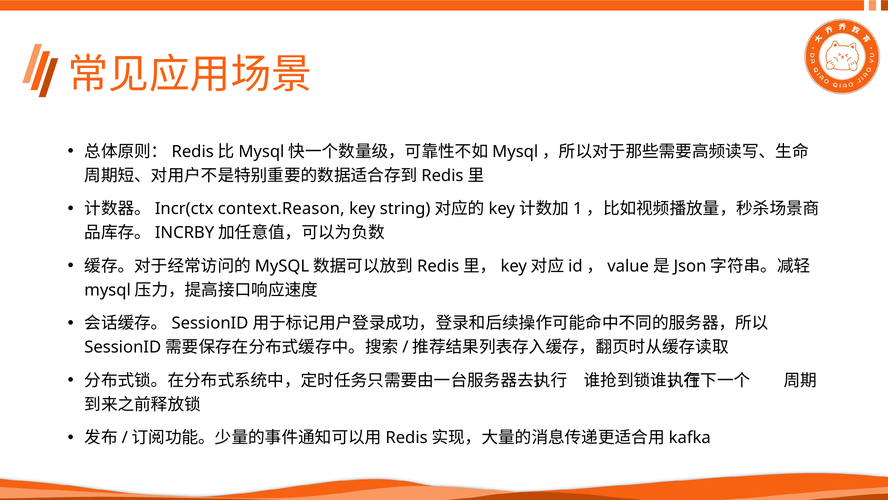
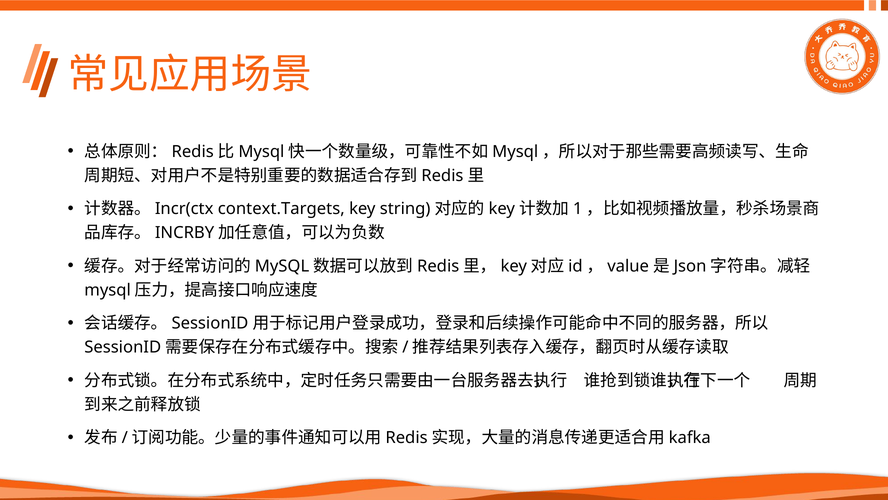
context.Reason: context.Reason -> context.Targets
